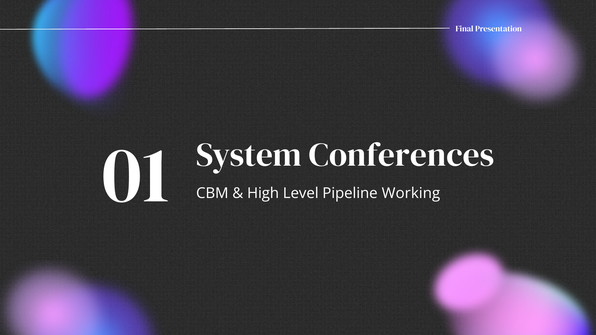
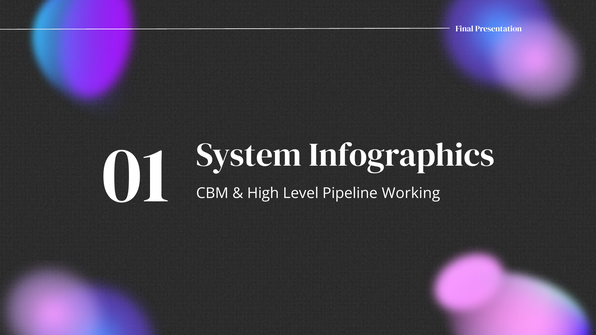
Conferences: Conferences -> Infographics
